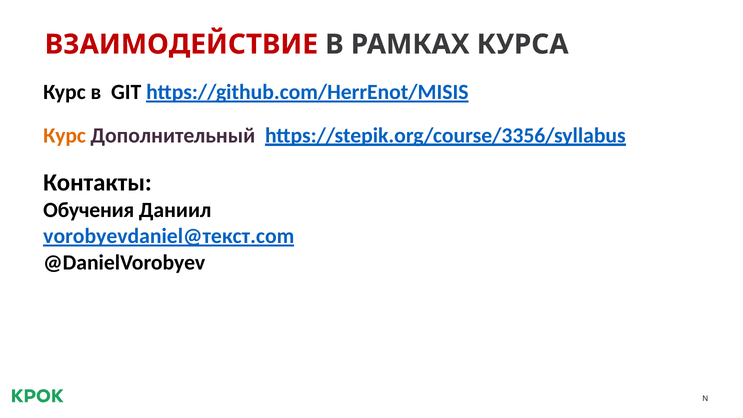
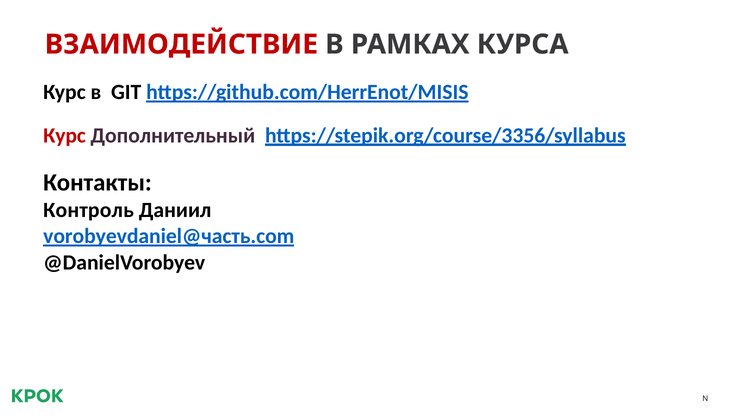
Курс at (65, 135) colour: orange -> red
Обучения: Обучения -> Контроль
vorobyevdaniel@текст.com: vorobyevdaniel@текст.com -> vorobyevdaniel@часть.com
